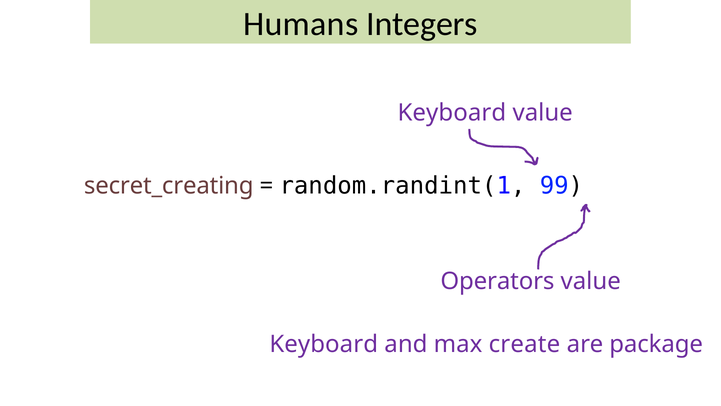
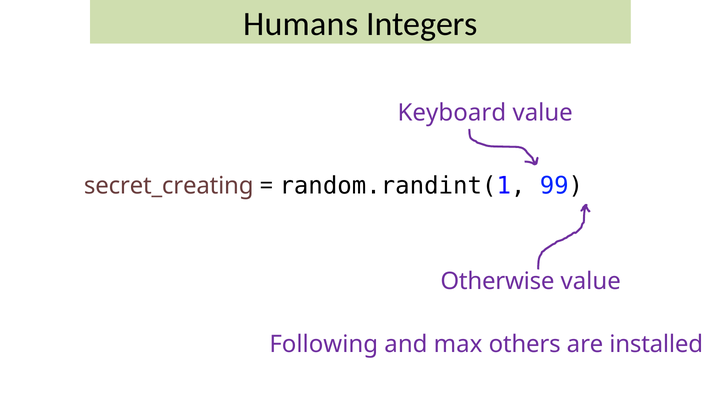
Operators: Operators -> Otherwise
Keyboard at (324, 344): Keyboard -> Following
create: create -> others
package: package -> installed
